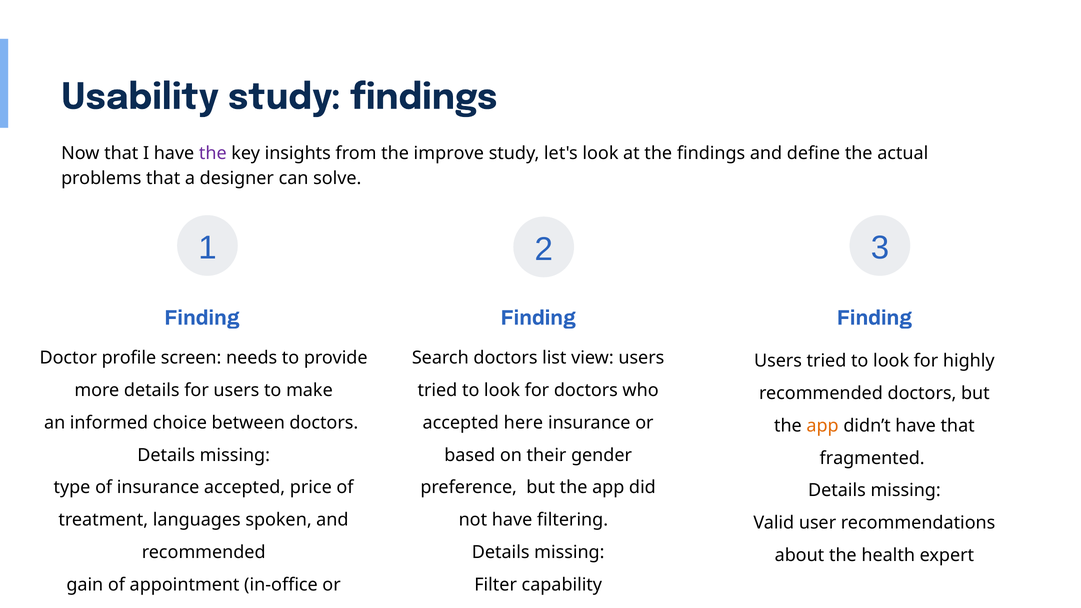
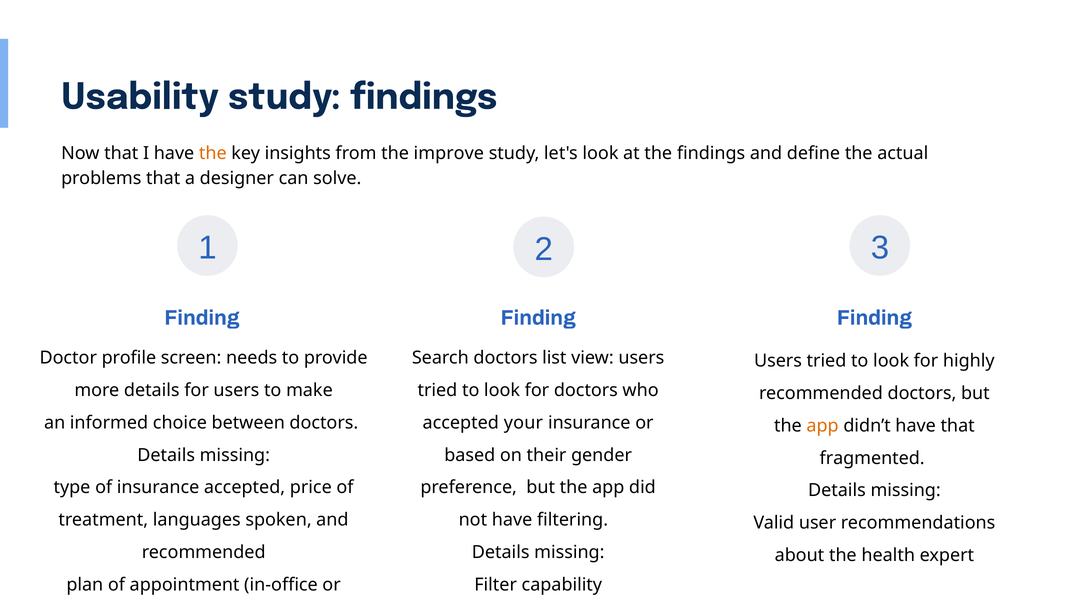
the at (213, 154) colour: purple -> orange
here: here -> your
gain: gain -> plan
